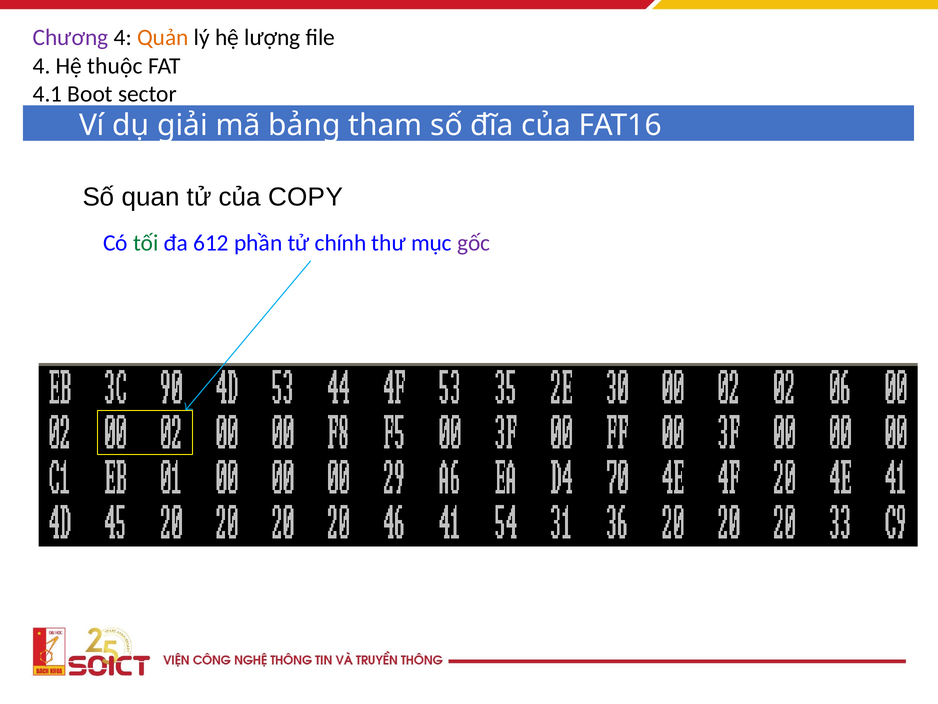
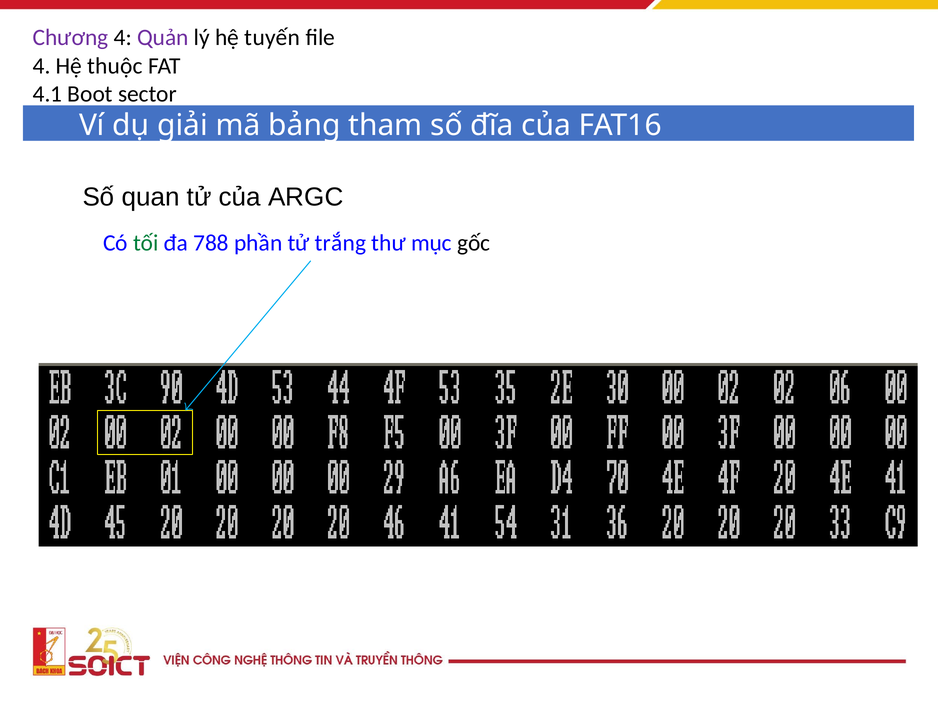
Quản colour: orange -> purple
lượng: lượng -> tuyến
COPY: COPY -> ARGC
612: 612 -> 788
chính: chính -> trắng
gốc colour: purple -> black
